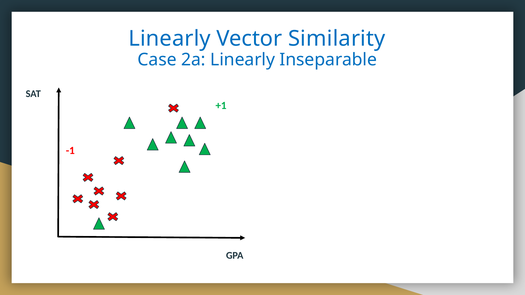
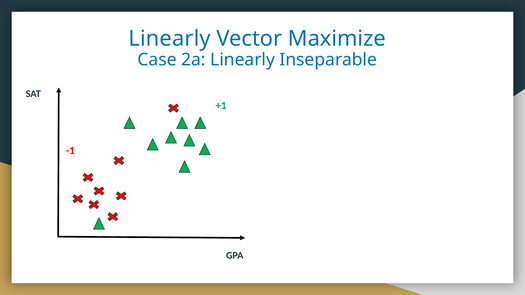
Similarity: Similarity -> Maximize
